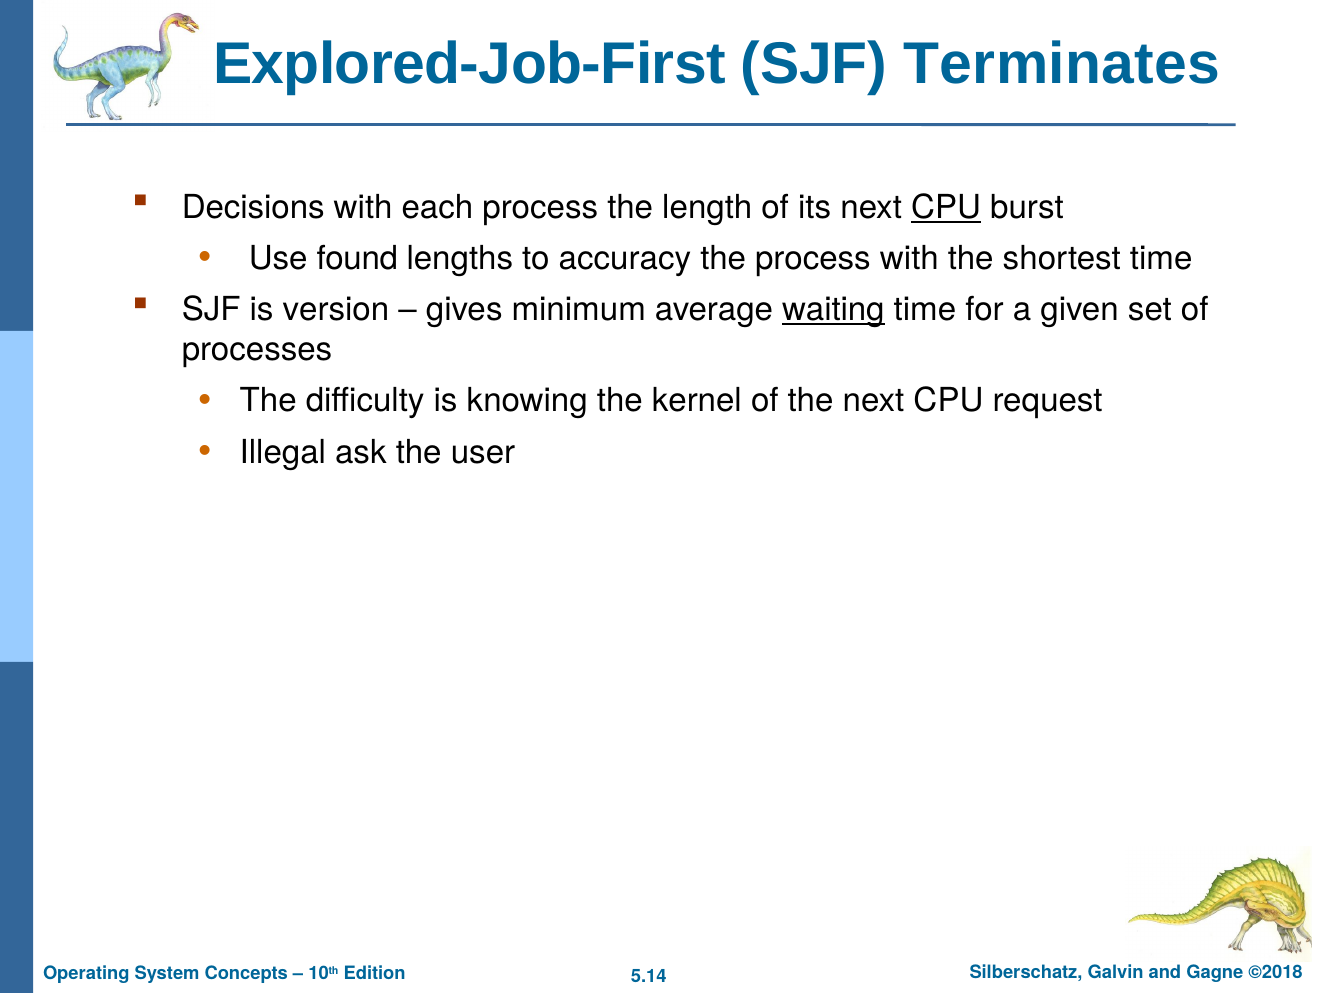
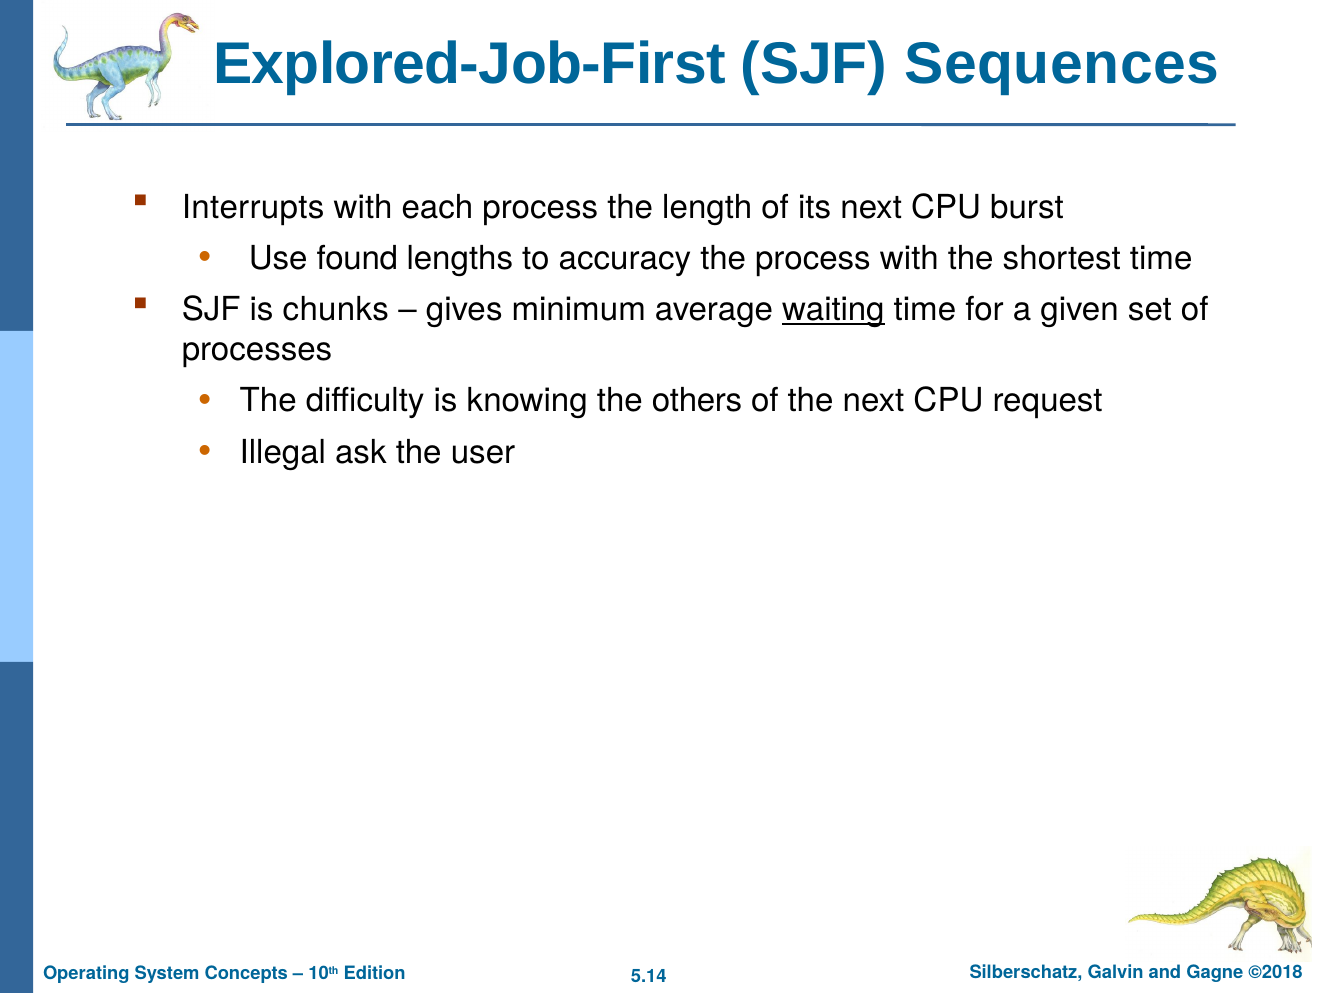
Terminates: Terminates -> Sequences
Decisions: Decisions -> Interrupts
CPU at (946, 207) underline: present -> none
version: version -> chunks
kernel: kernel -> others
